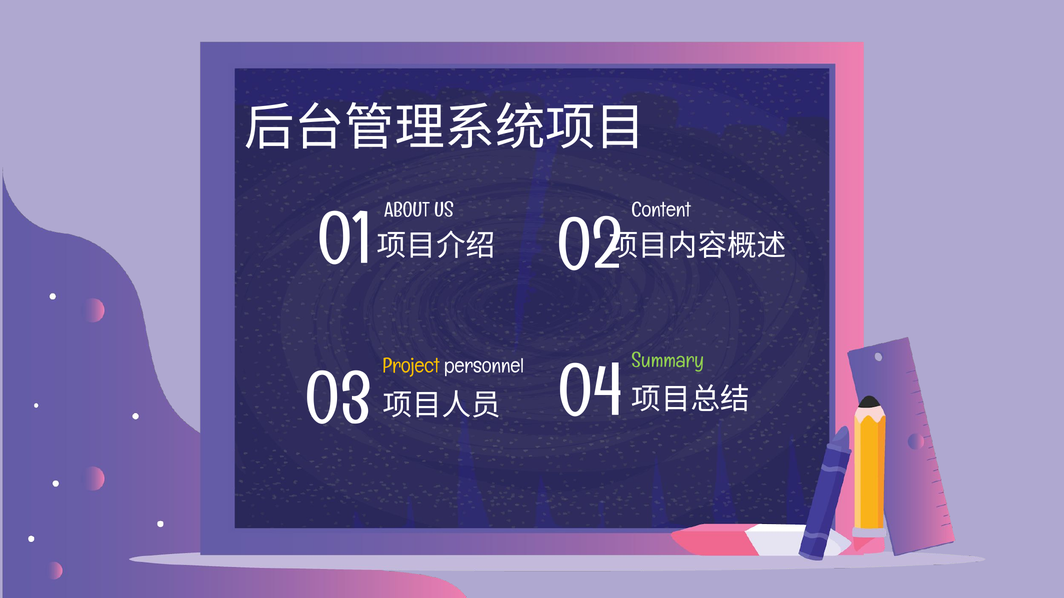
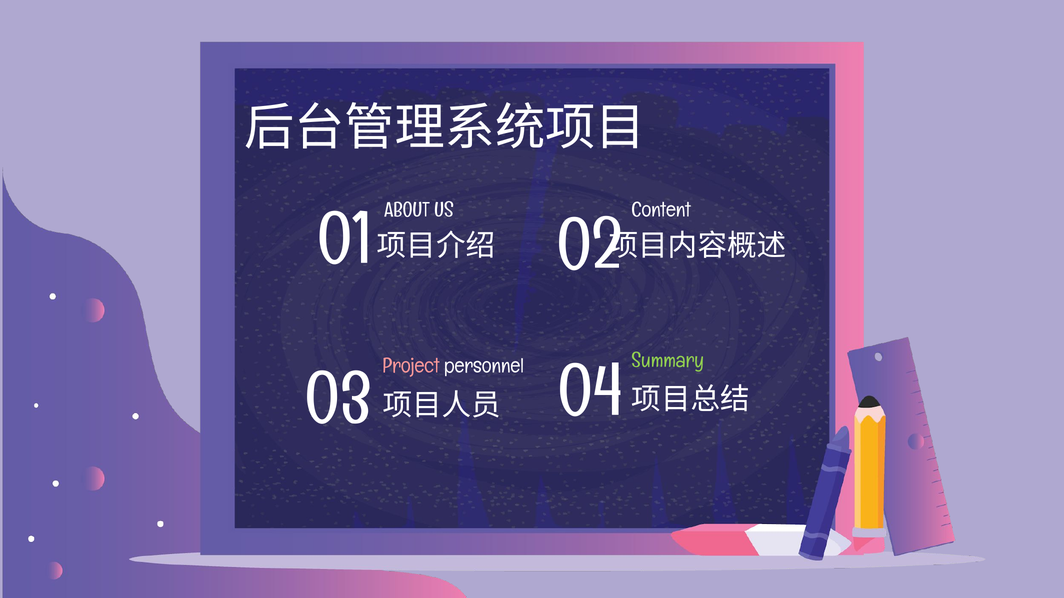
Project colour: yellow -> pink
